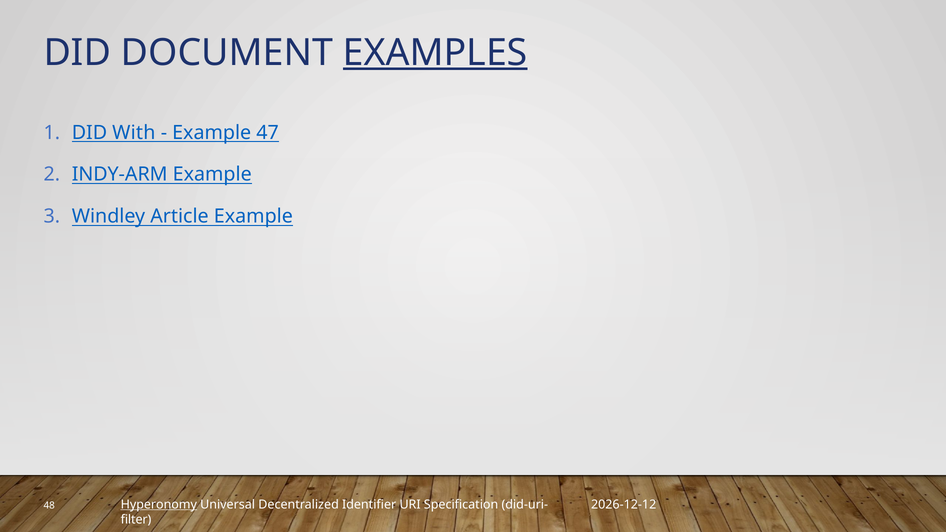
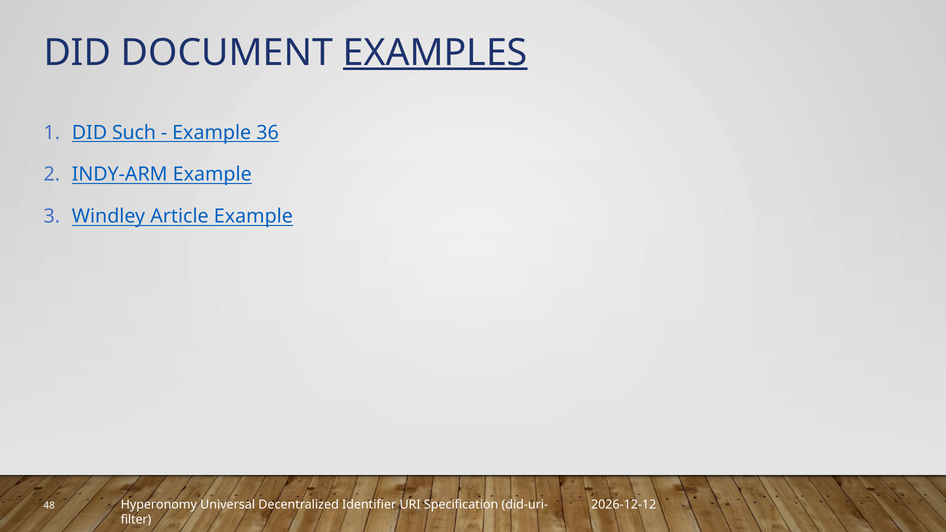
With: With -> Such
47: 47 -> 36
Hyperonomy underline: present -> none
